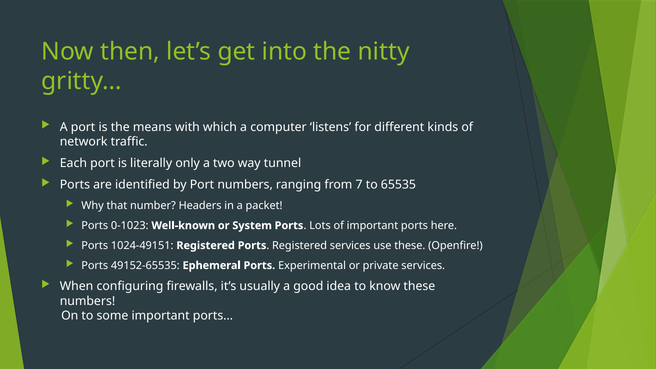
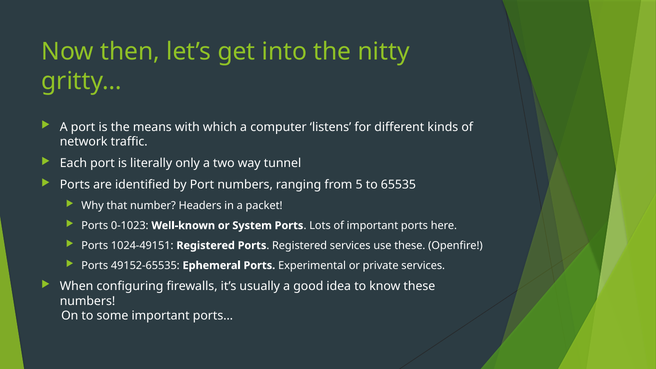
7: 7 -> 5
